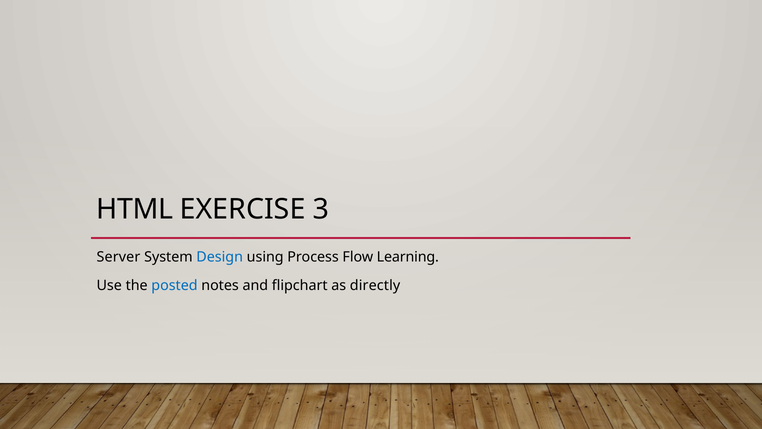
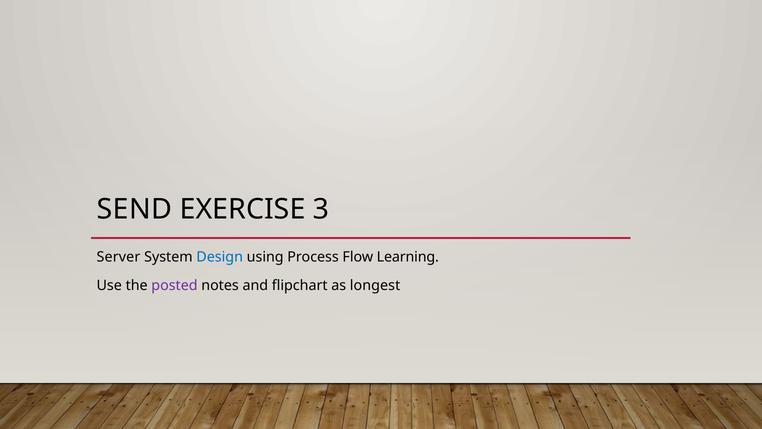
HTML: HTML -> SEND
posted colour: blue -> purple
directly: directly -> longest
